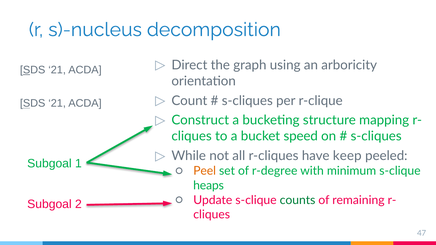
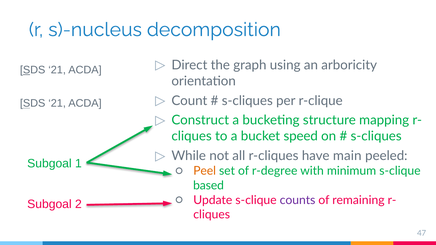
keep: keep -> main
heaps: heaps -> based
counts colour: green -> purple
